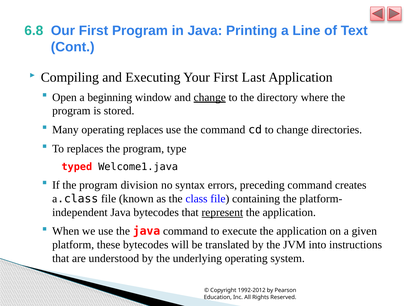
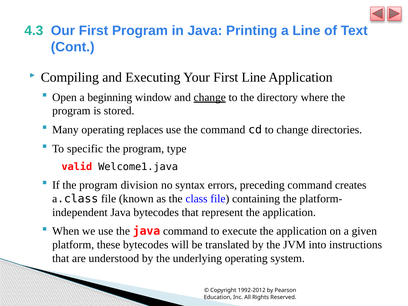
6.8: 6.8 -> 4.3
First Last: Last -> Line
To replaces: replaces -> specific
typed: typed -> valid
represent underline: present -> none
